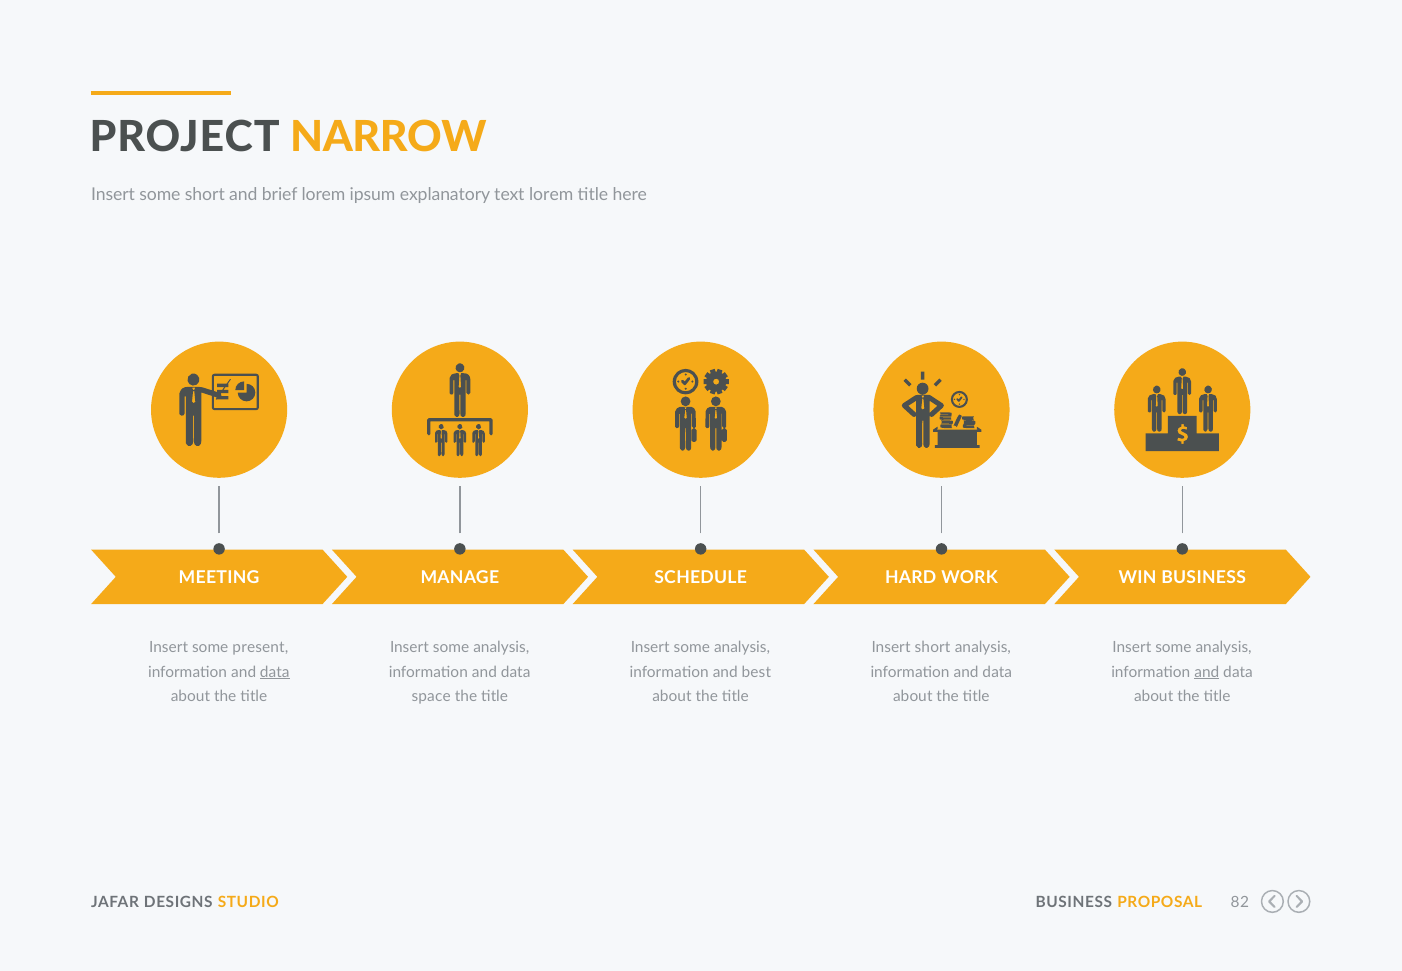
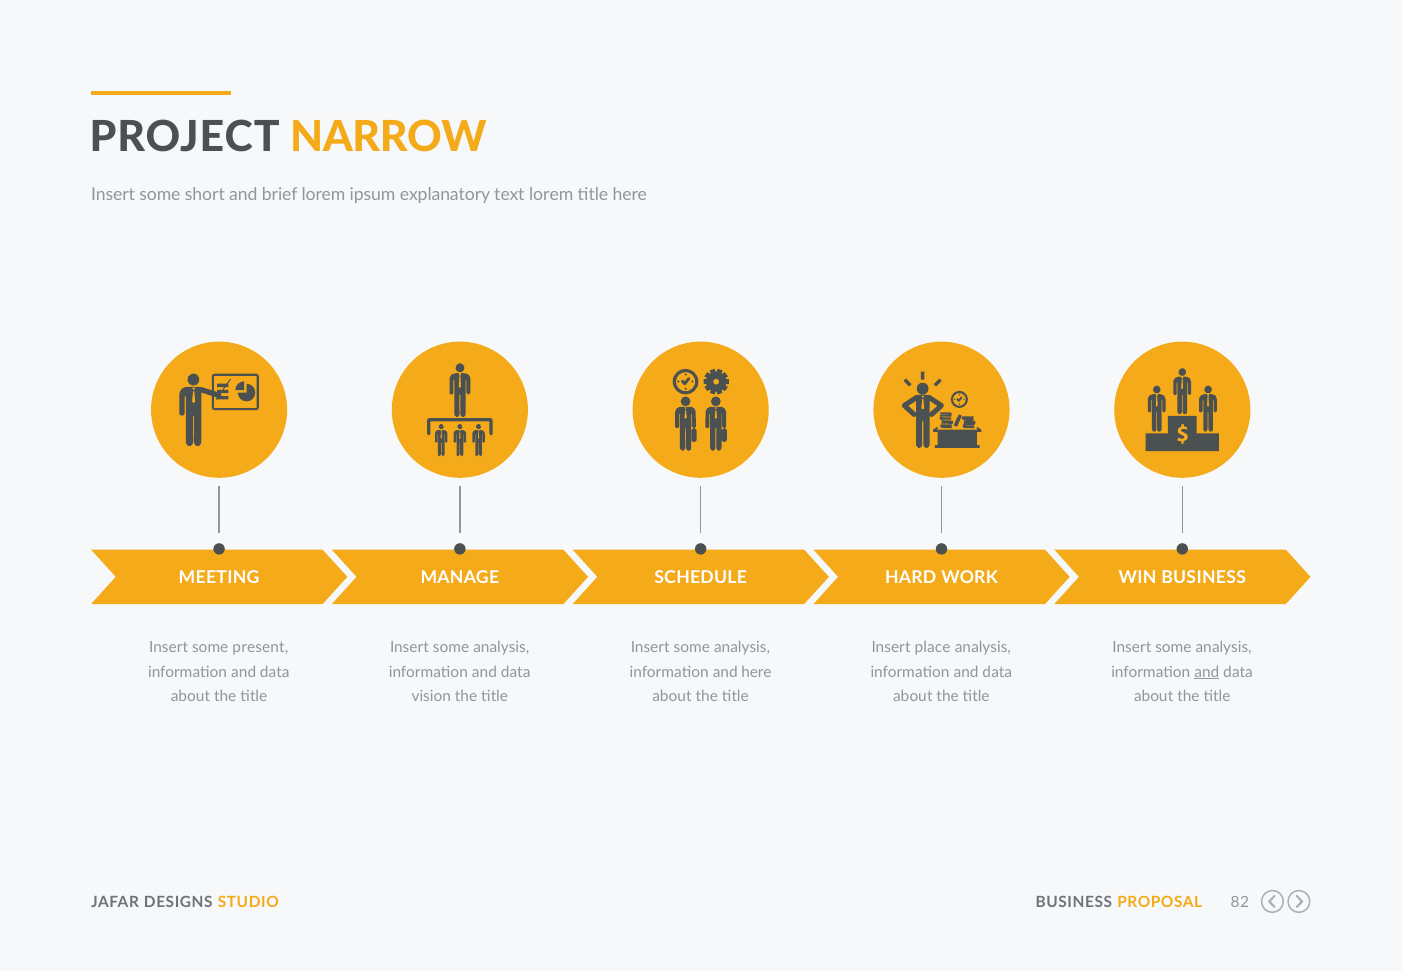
Insert short: short -> place
data at (275, 672) underline: present -> none
and best: best -> here
space: space -> vision
